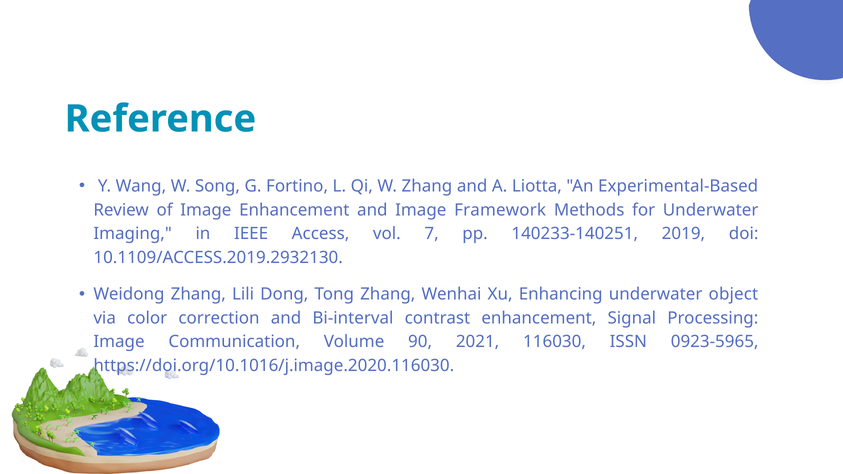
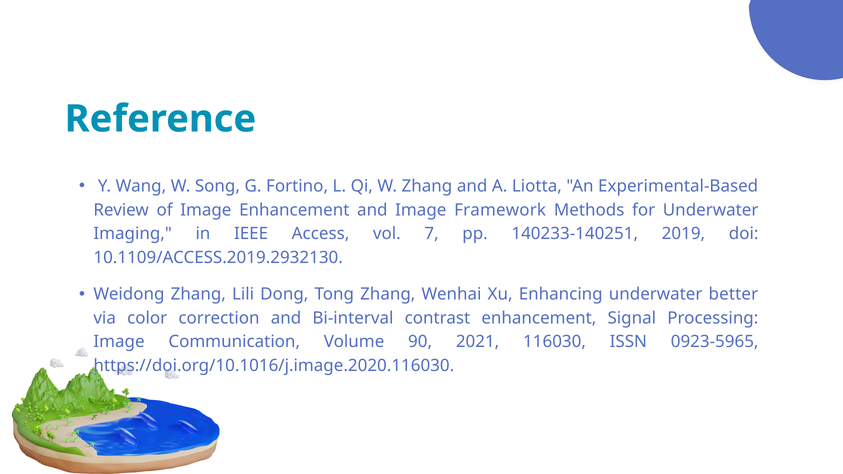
object: object -> better
